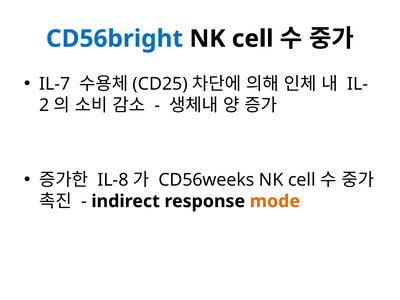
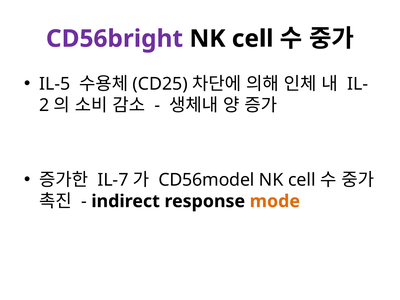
CD56bright colour: blue -> purple
IL-7: IL-7 -> IL-5
IL-8: IL-8 -> IL-7
CD56weeks: CD56weeks -> CD56model
